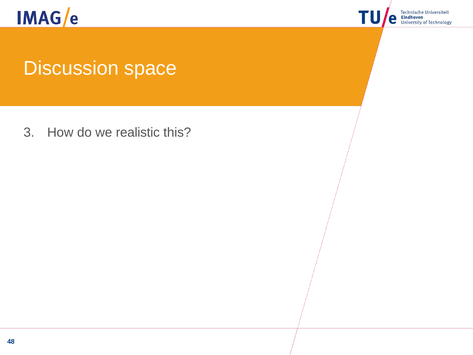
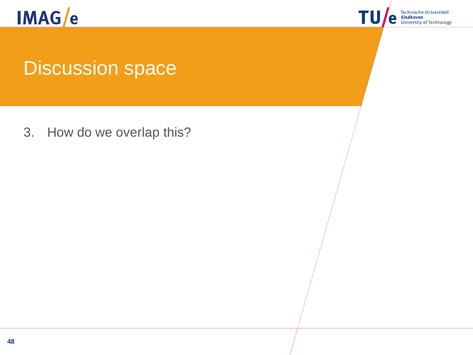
realistic: realistic -> overlap
